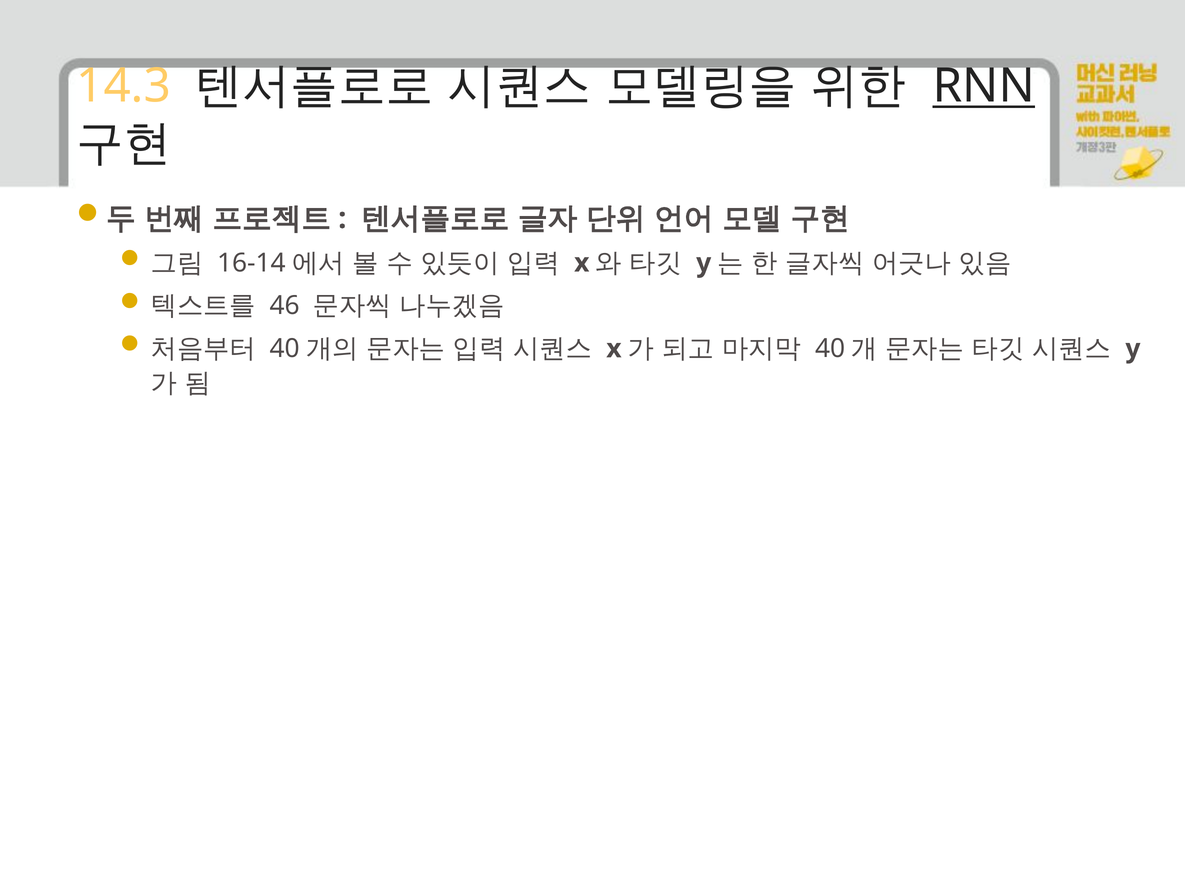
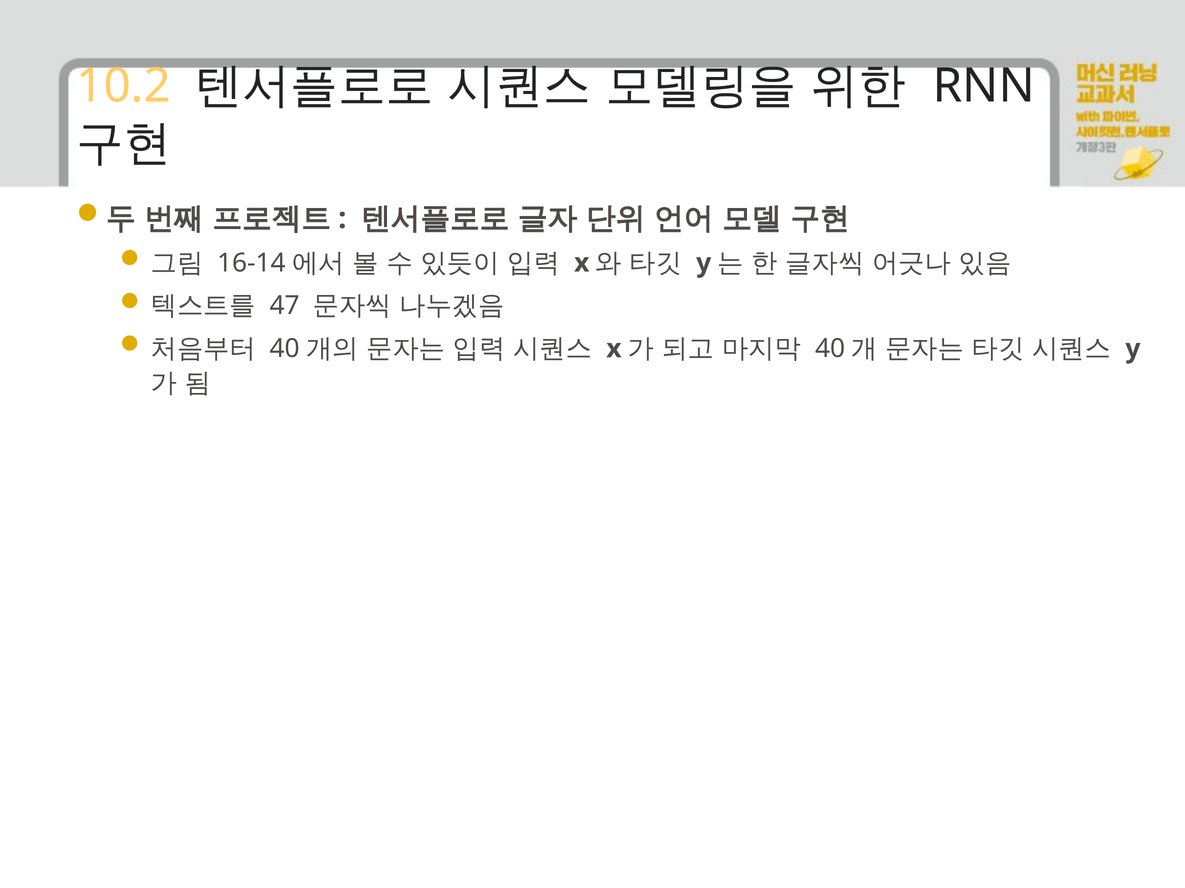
14.3: 14.3 -> 10.2
RNN underline: present -> none
46: 46 -> 47
